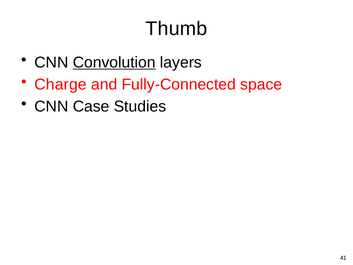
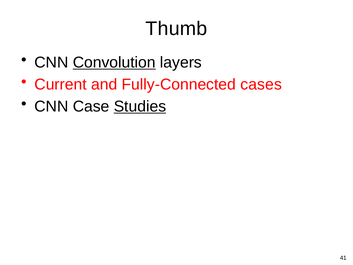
Charge: Charge -> Current
space: space -> cases
Studies underline: none -> present
